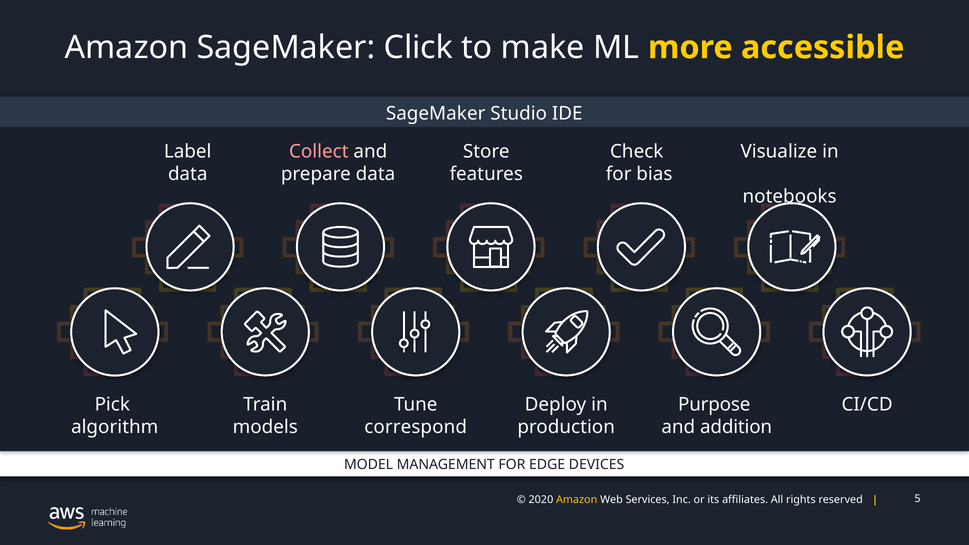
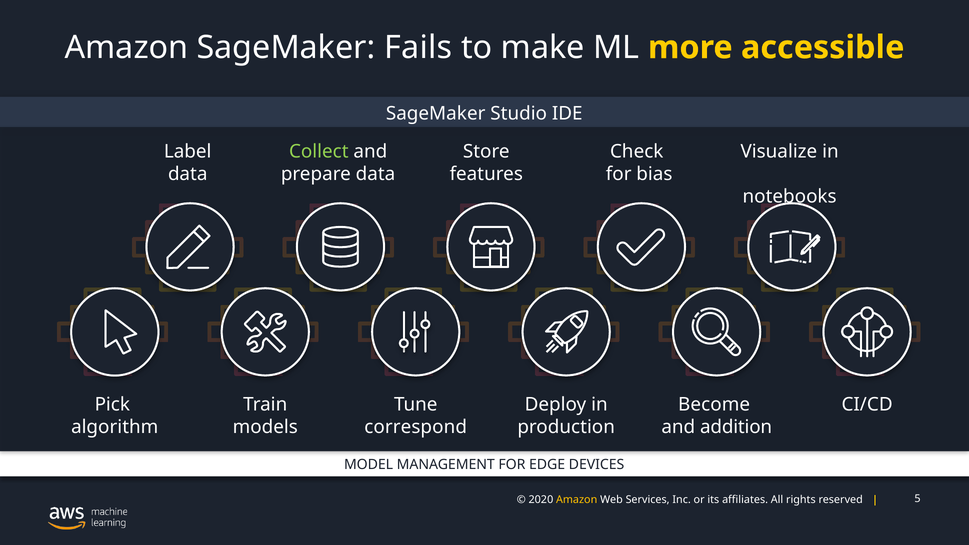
Click: Click -> Fails
Collect colour: pink -> light green
Purpose: Purpose -> Become
